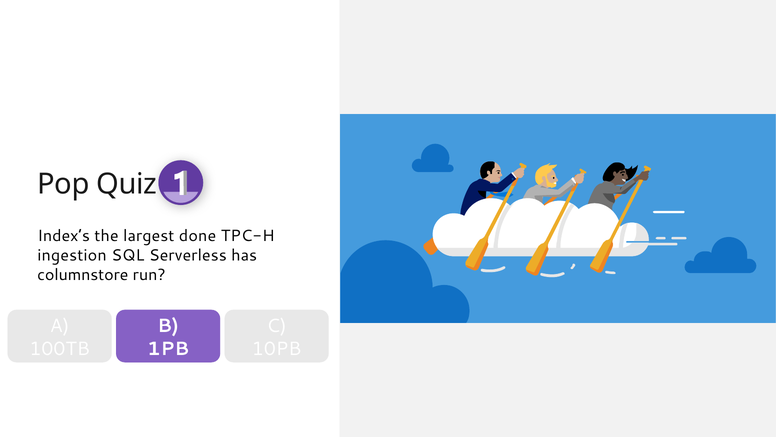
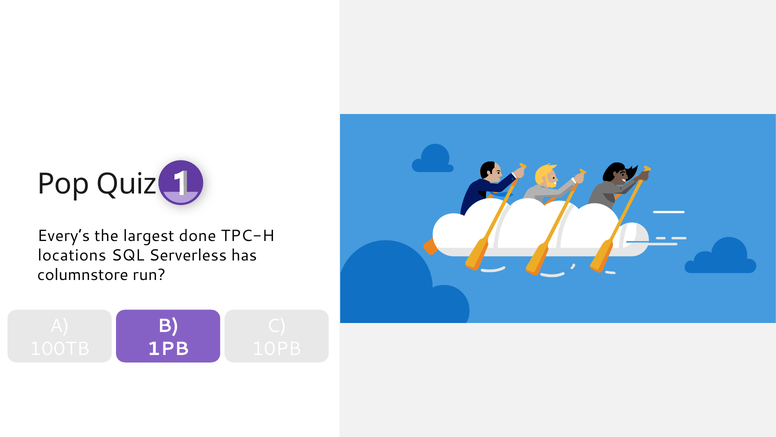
Index’s: Index’s -> Every’s
ingestion: ingestion -> locations
